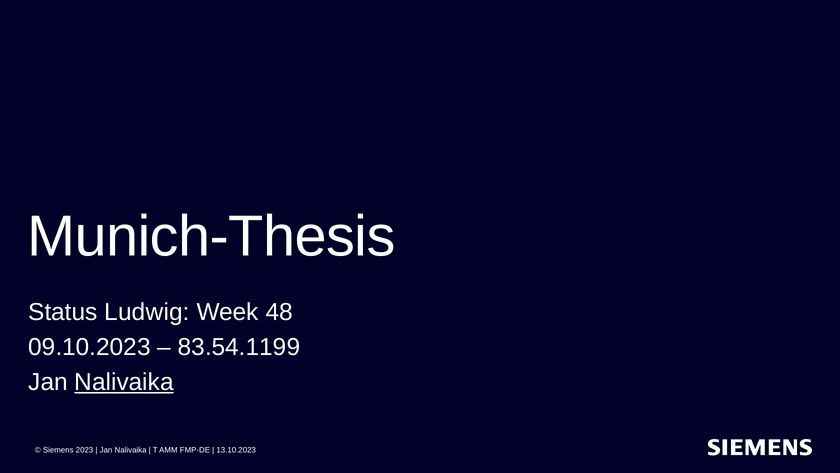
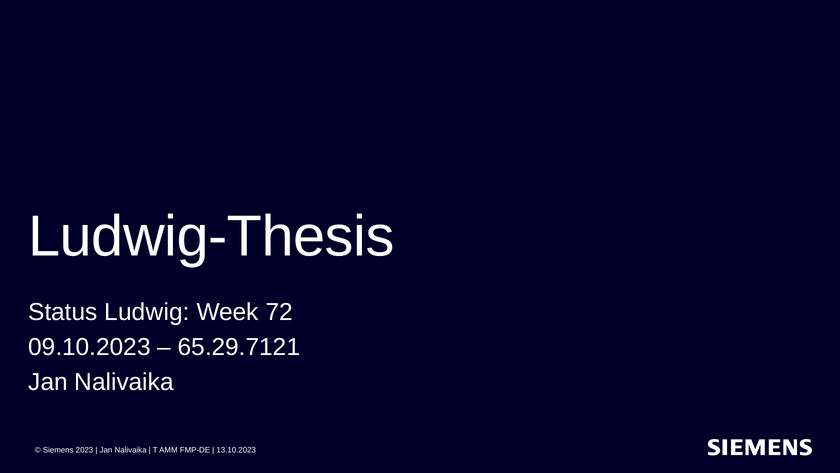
Munich-Thesis: Munich-Thesis -> Ludwig-Thesis
48: 48 -> 72
83.54.1199: 83.54.1199 -> 65.29.7121
Nalivaika at (124, 382) underline: present -> none
